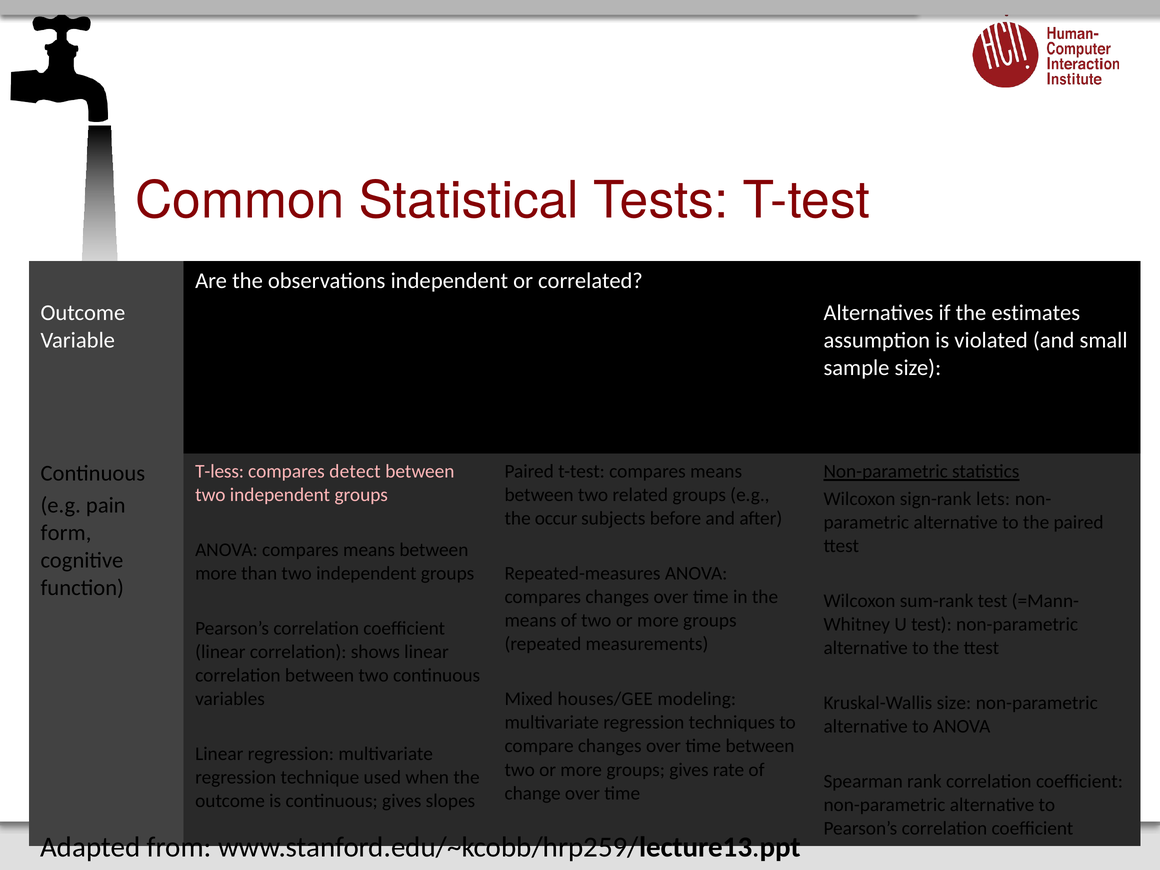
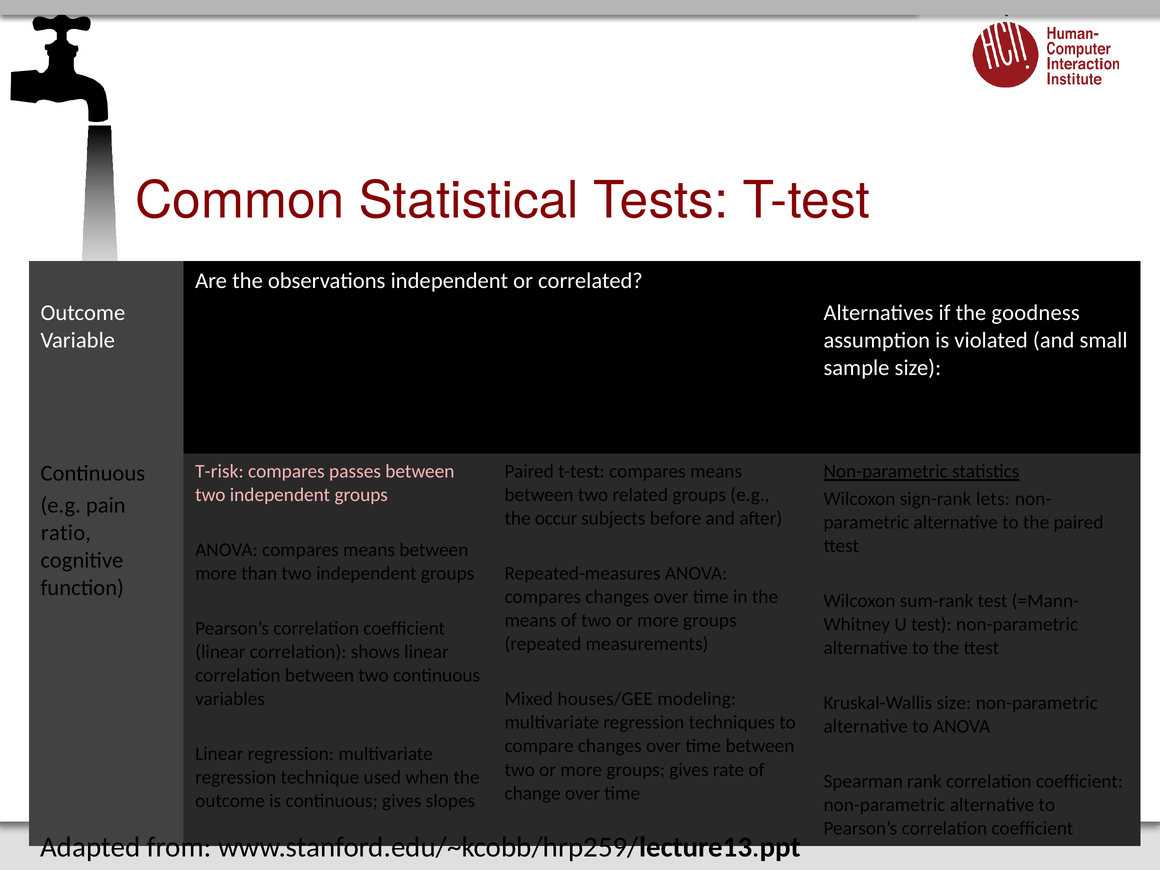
estimates: estimates -> goodness
T-less: T-less -> T-risk
detect: detect -> passes
form: form -> ratio
